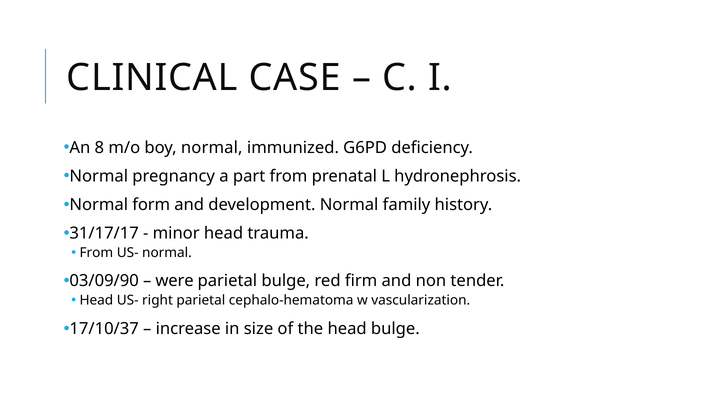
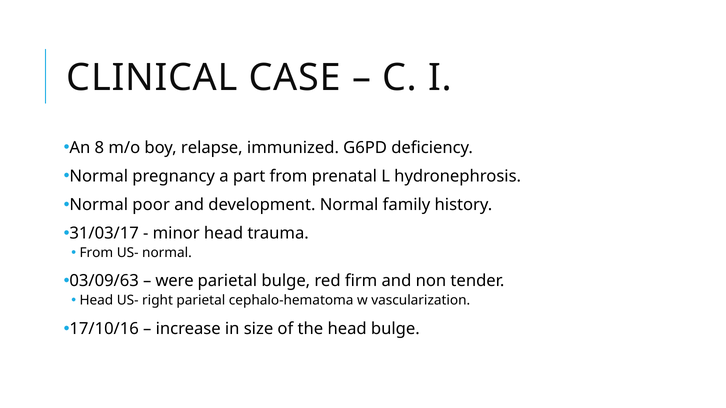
boy normal: normal -> relapse
form: form -> poor
31/17/17: 31/17/17 -> 31/03/17
03/09/90: 03/09/90 -> 03/09/63
17/10/37: 17/10/37 -> 17/10/16
